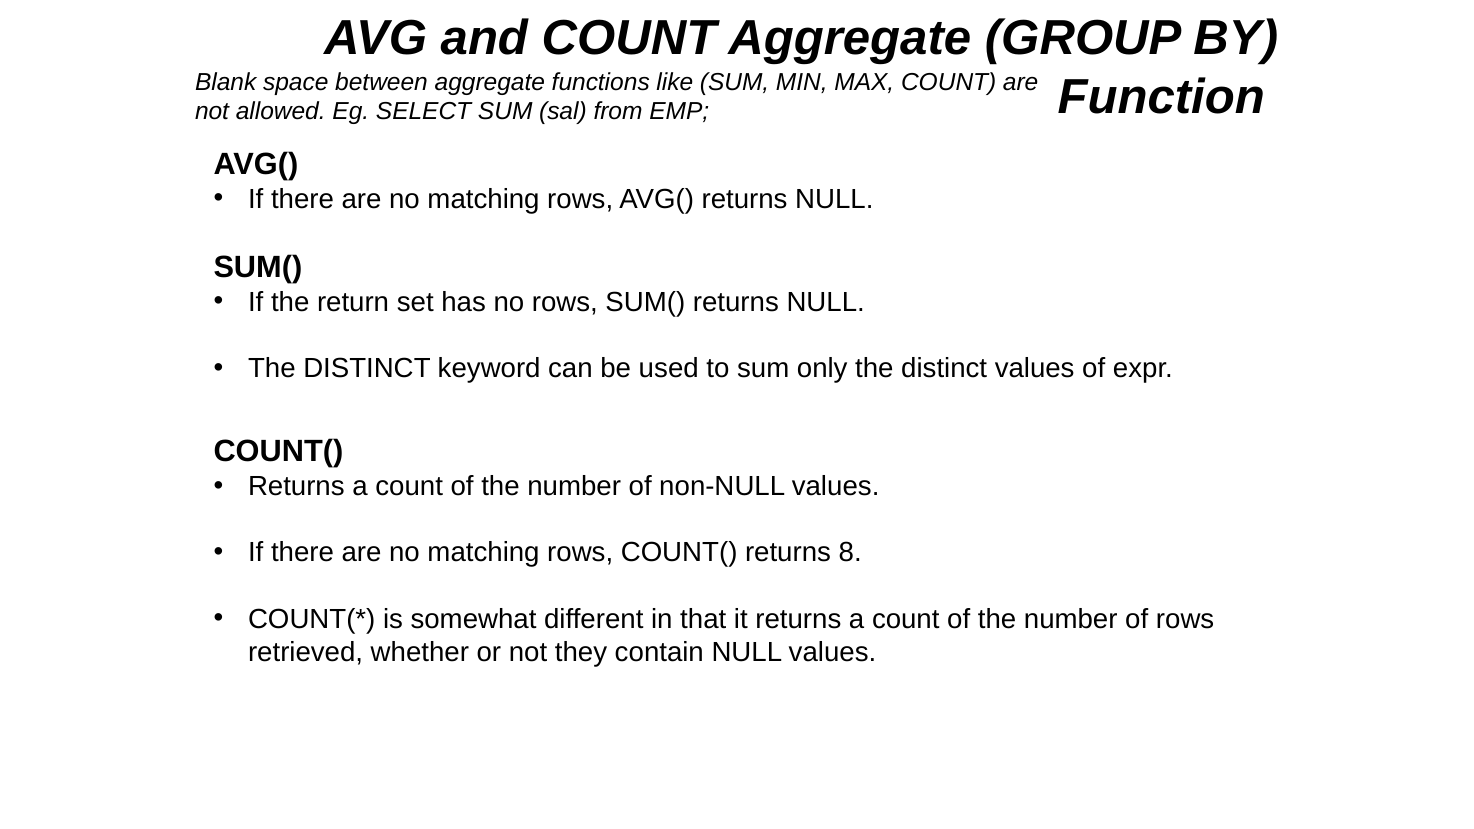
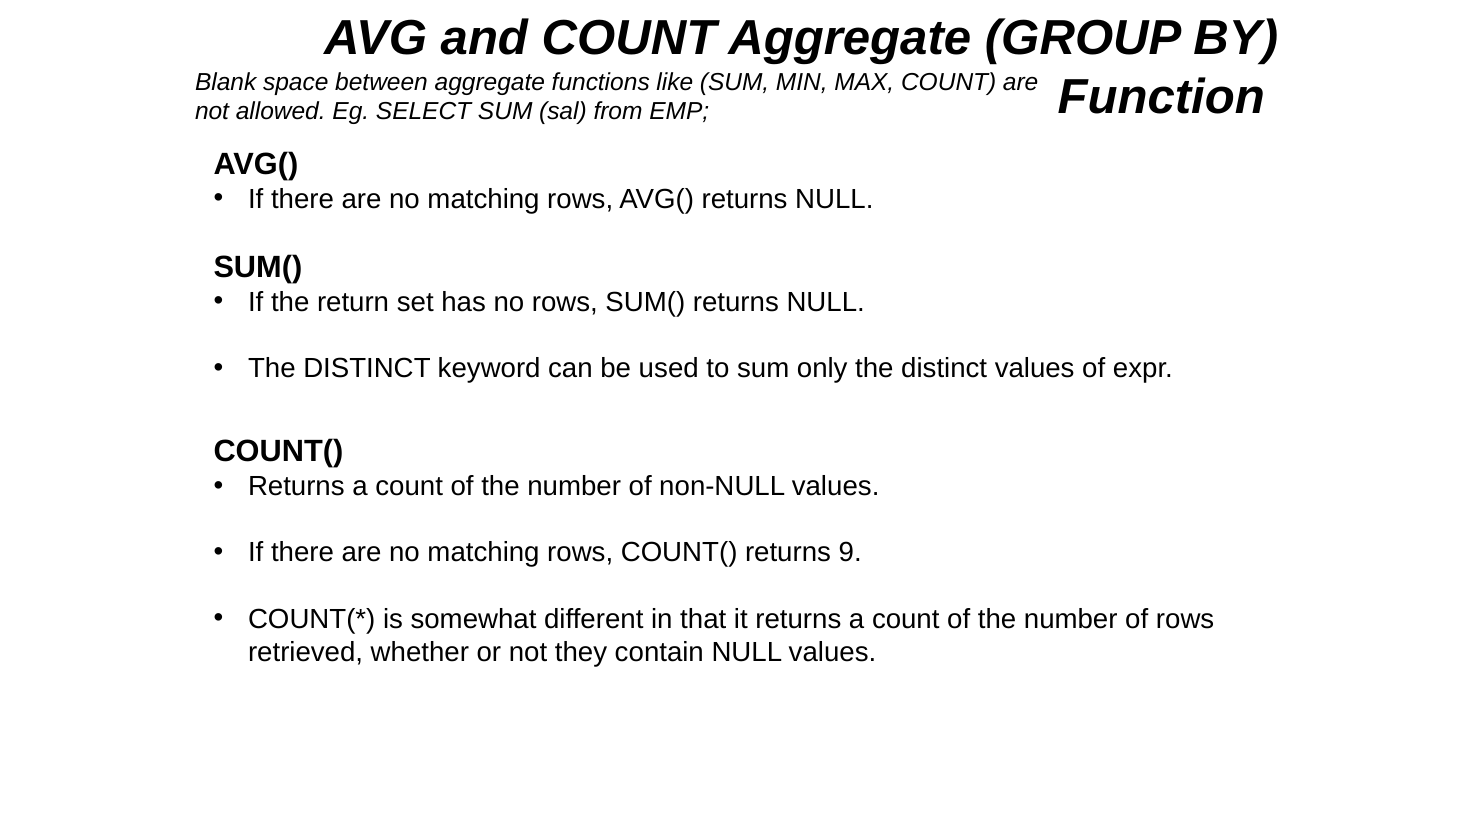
8: 8 -> 9
